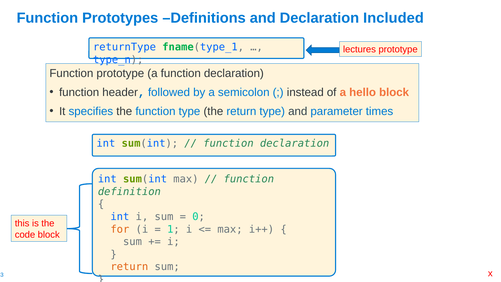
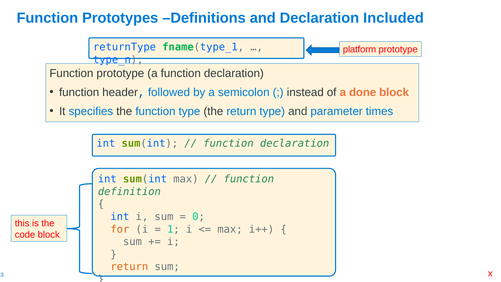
lectures: lectures -> platform
hello: hello -> done
